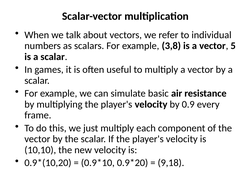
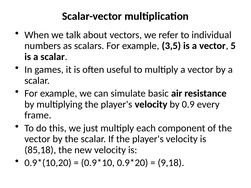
3,8: 3,8 -> 3,5
10,10: 10,10 -> 85,18
